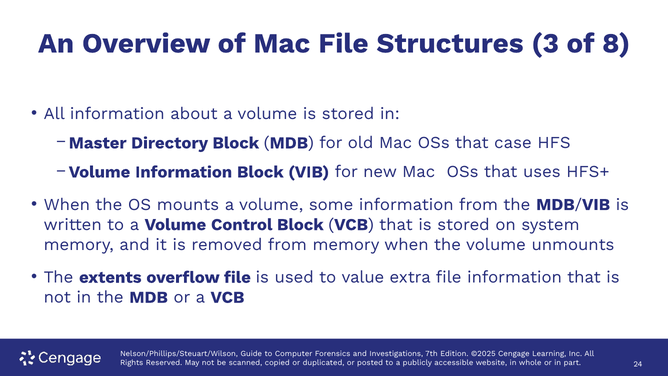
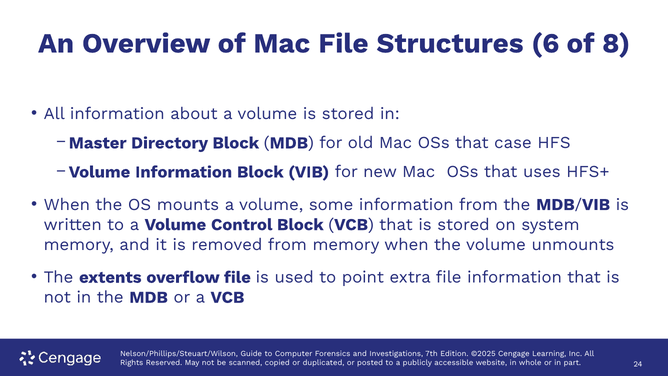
3: 3 -> 6
value: value -> point
